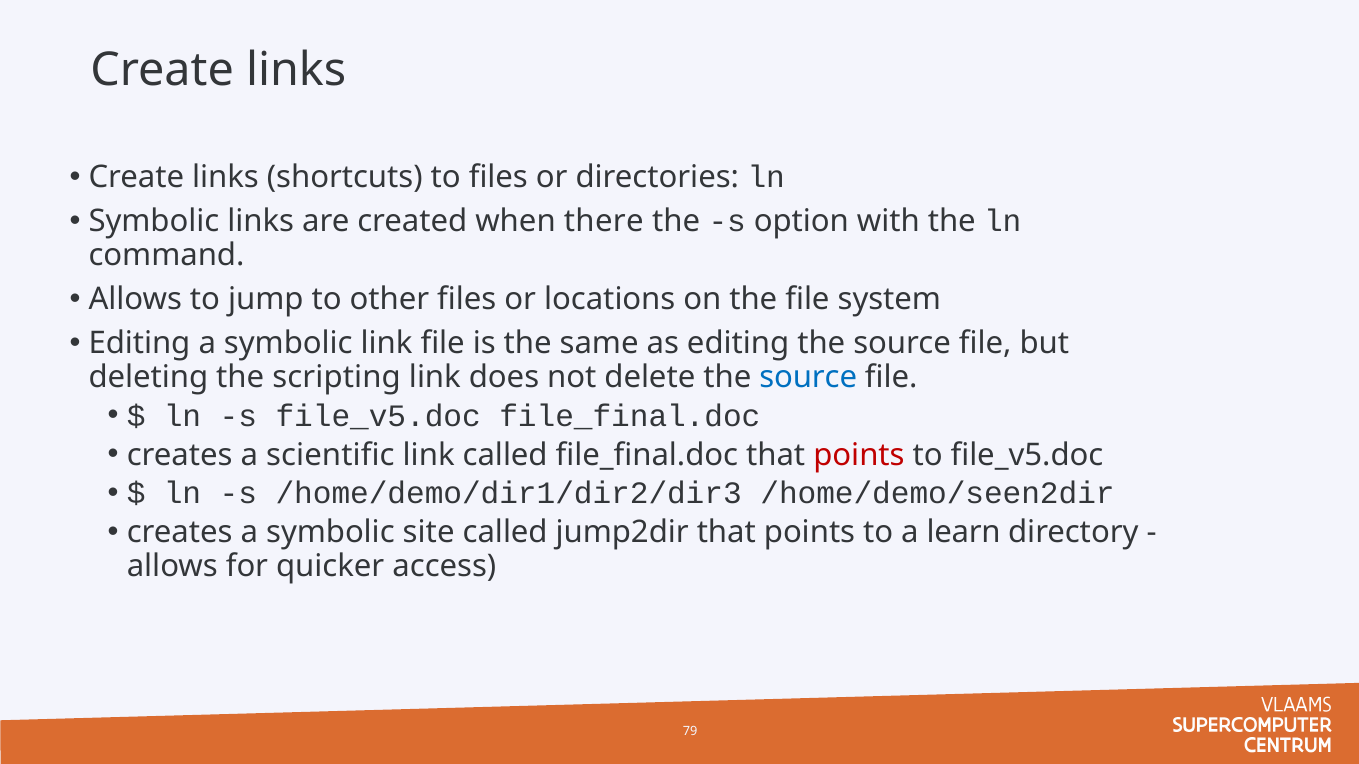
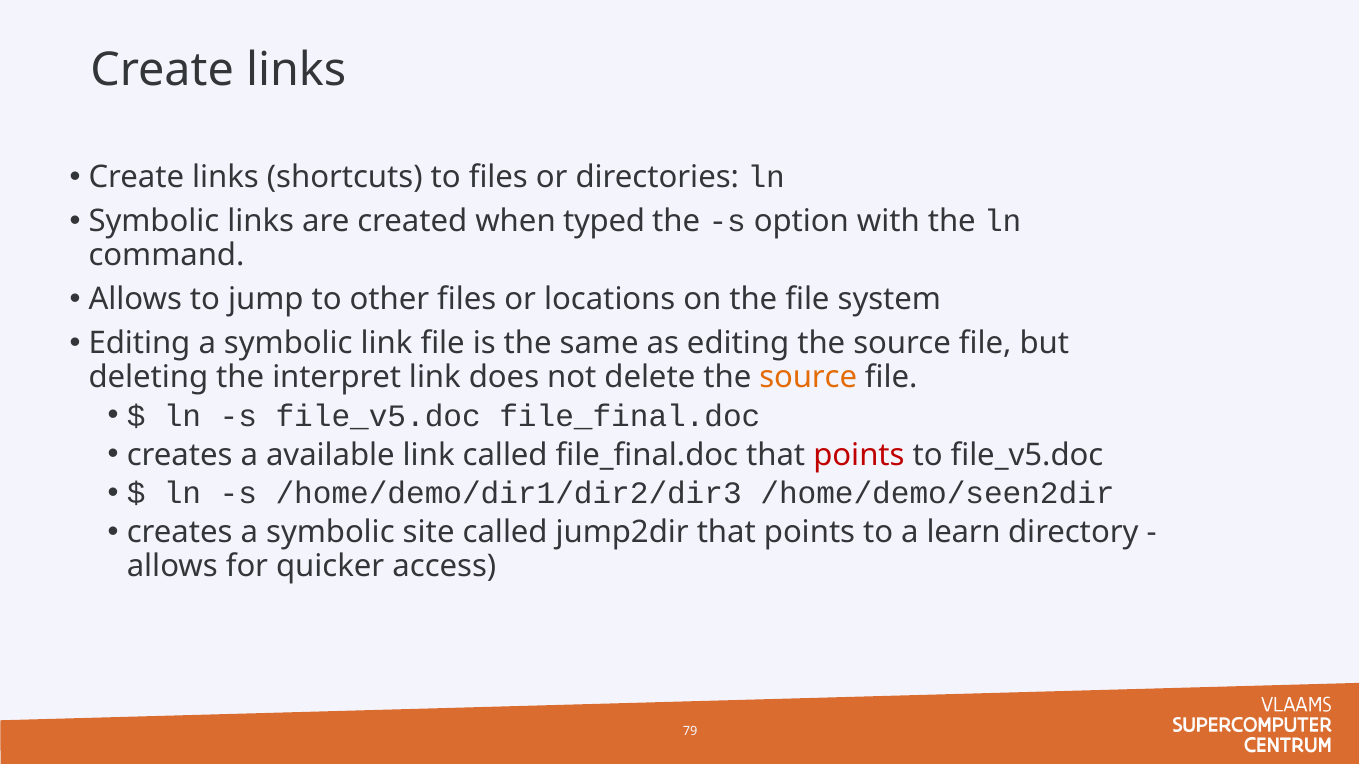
there: there -> typed
scripting: scripting -> interpret
source at (808, 377) colour: blue -> orange
scientific: scientific -> available
